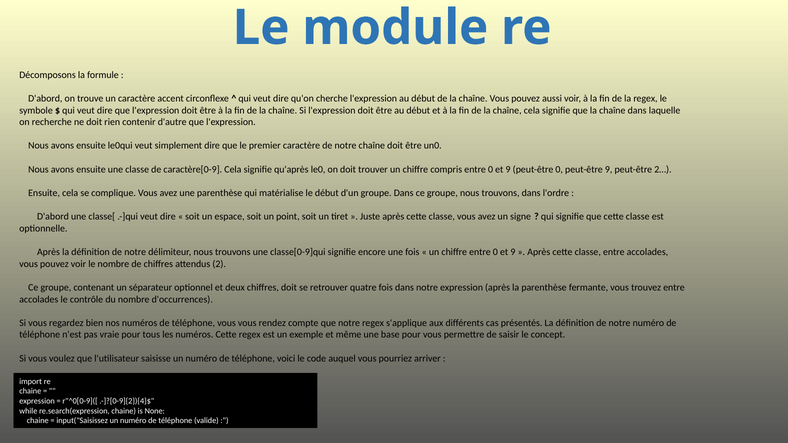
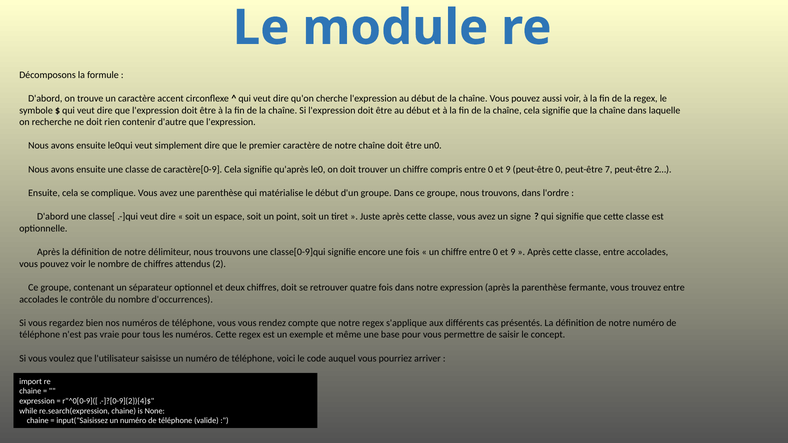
peut-être 9: 9 -> 7
